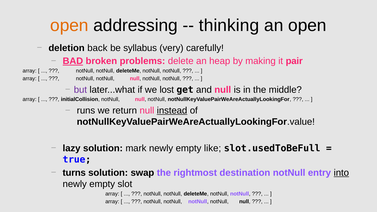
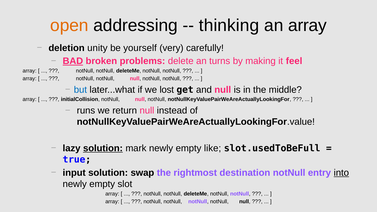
an open: open -> array
back: back -> unity
syllabus: syllabus -> yourself
heap: heap -> turns
pair: pair -> feel
but colour: purple -> blue
instead underline: present -> none
solution at (103, 148) underline: none -> present
turns: turns -> input
